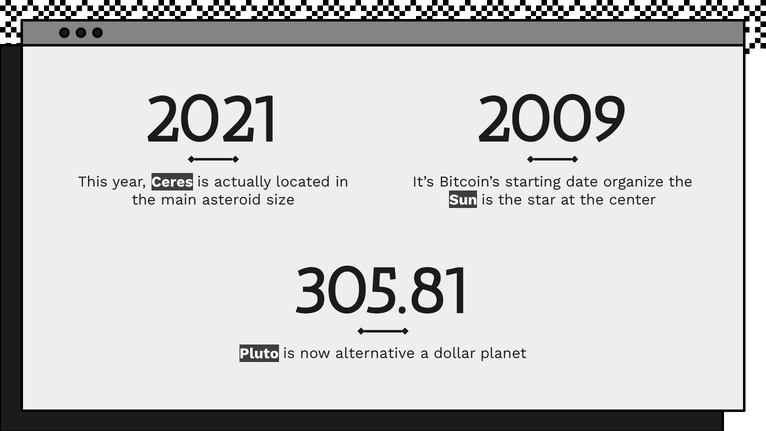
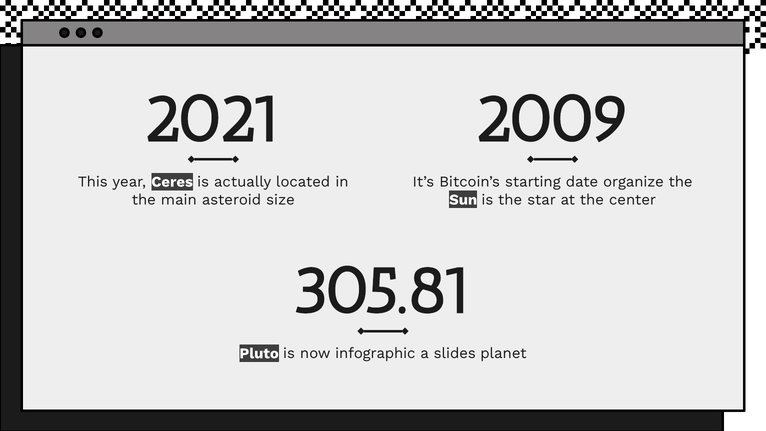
alternative: alternative -> infographic
dollar: dollar -> slides
